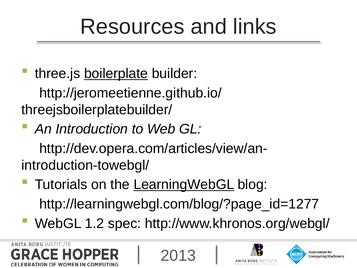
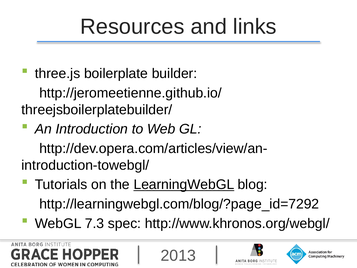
boilerplate underline: present -> none
http://learningwebgl.com/blog/?page_id=1277: http://learningwebgl.com/blog/?page_id=1277 -> http://learningwebgl.com/blog/?page_id=7292
1.2: 1.2 -> 7.3
